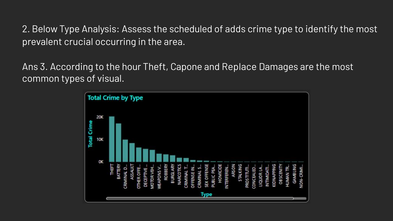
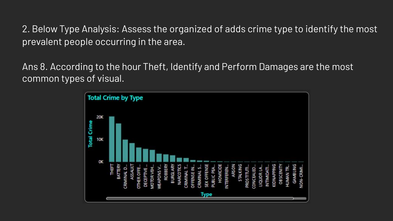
scheduled: scheduled -> organized
crucial: crucial -> people
3: 3 -> 8
Theft Capone: Capone -> Identify
Replace: Replace -> Perform
